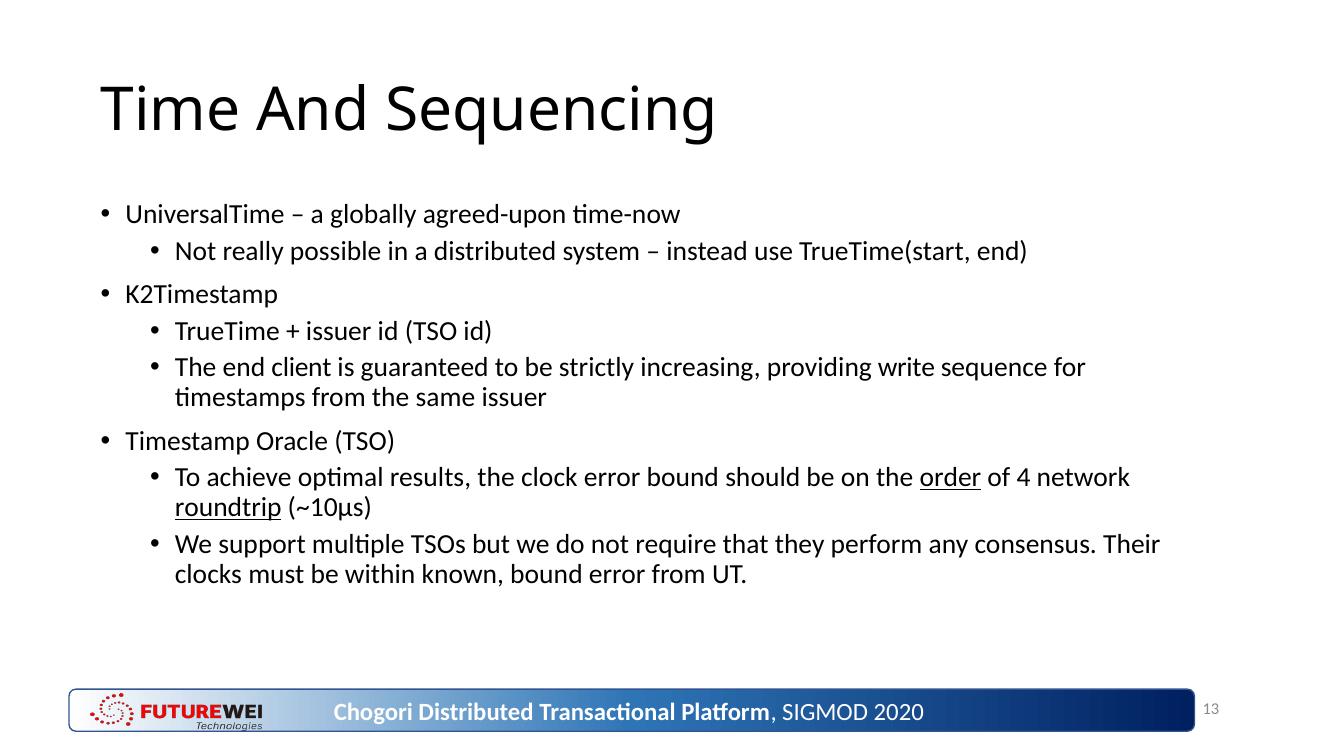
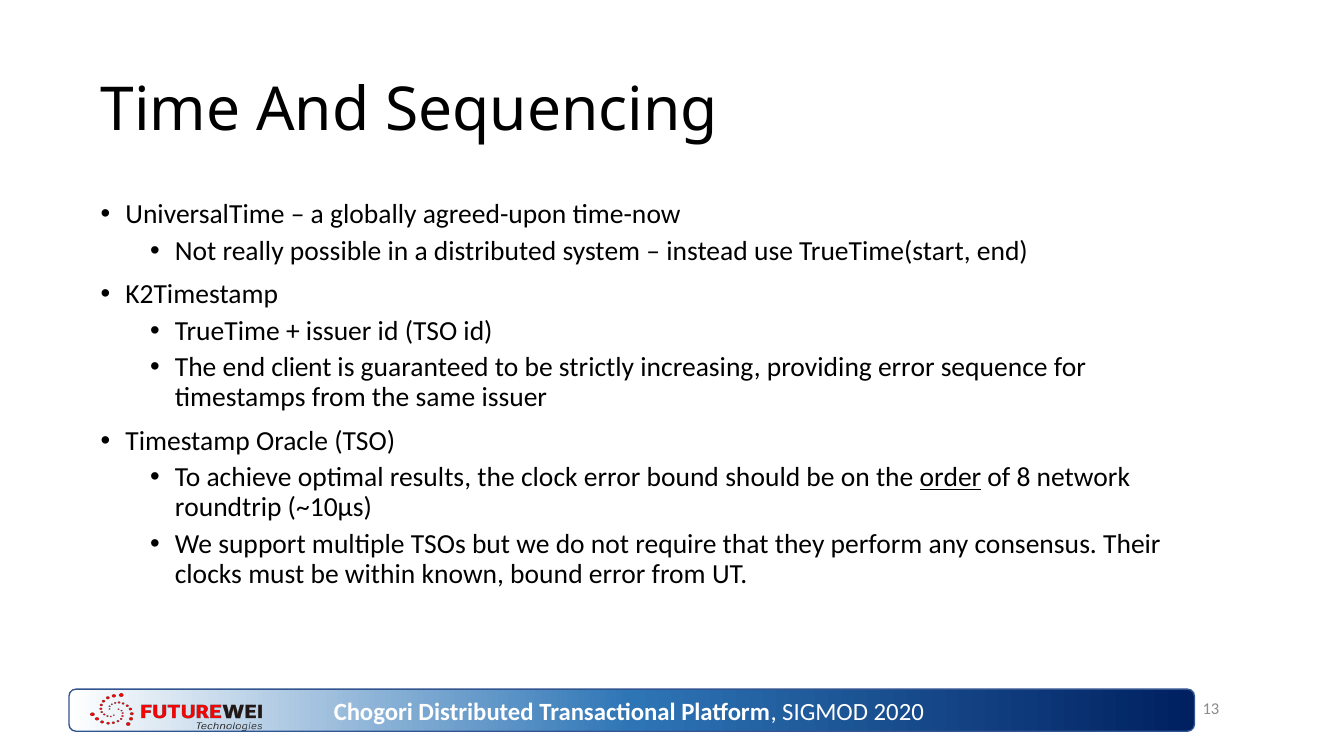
providing write: write -> error
4: 4 -> 8
roundtrip underline: present -> none
